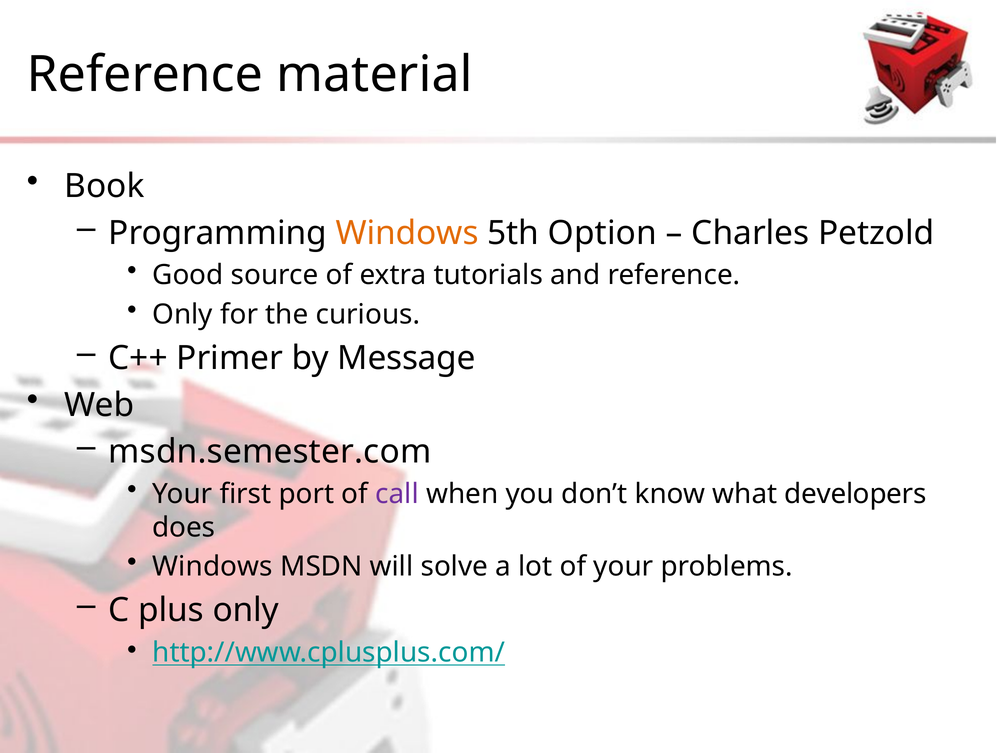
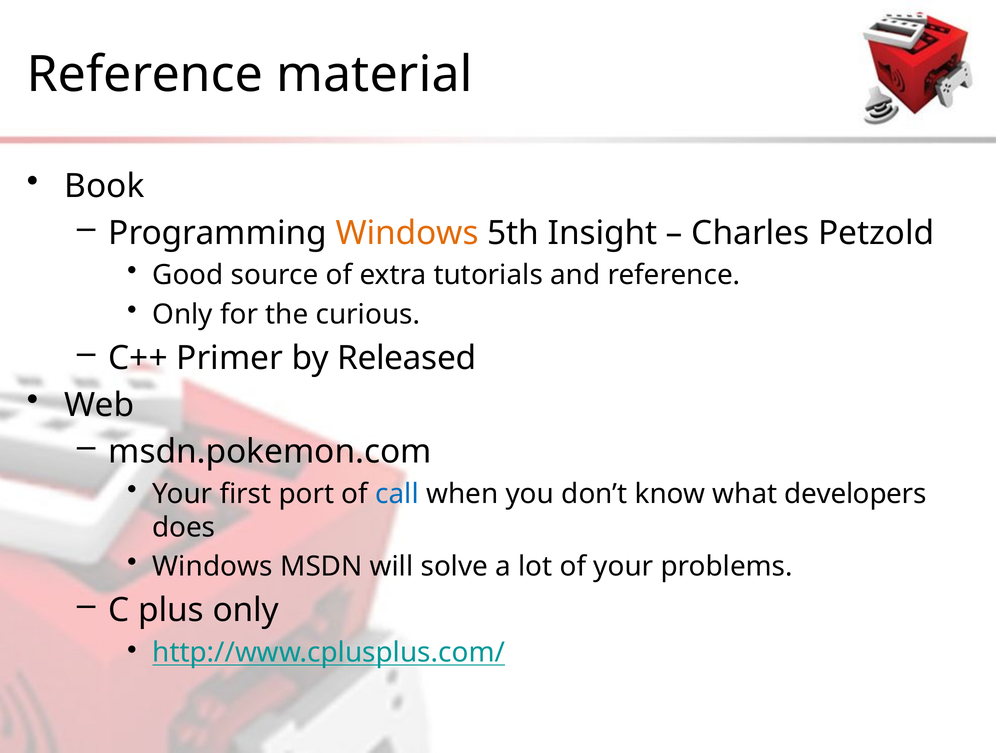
Option: Option -> Insight
Message: Message -> Released
msdn.semester.com: msdn.semester.com -> msdn.pokemon.com
call colour: purple -> blue
